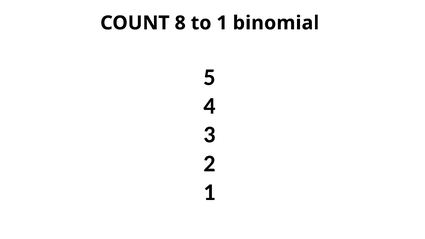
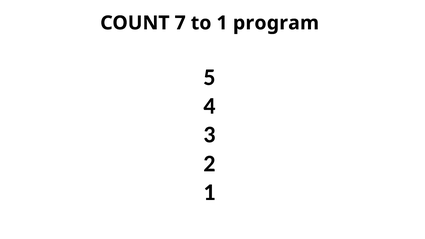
8: 8 -> 7
binomial: binomial -> program
